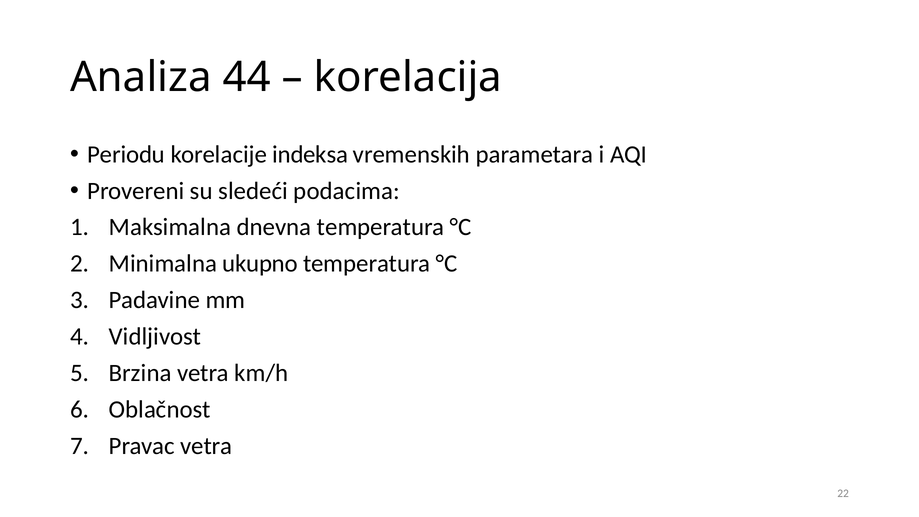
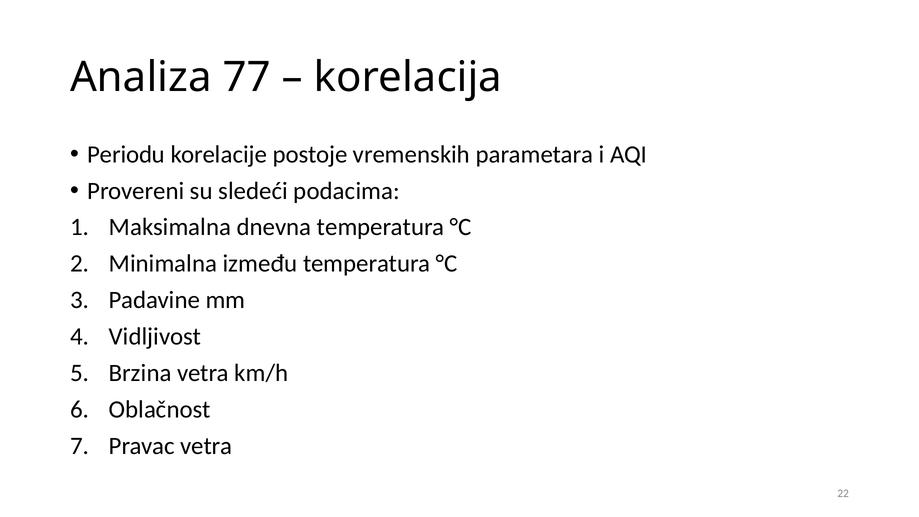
44: 44 -> 77
indeksa: indeksa -> postoje
ukupno: ukupno -> između
